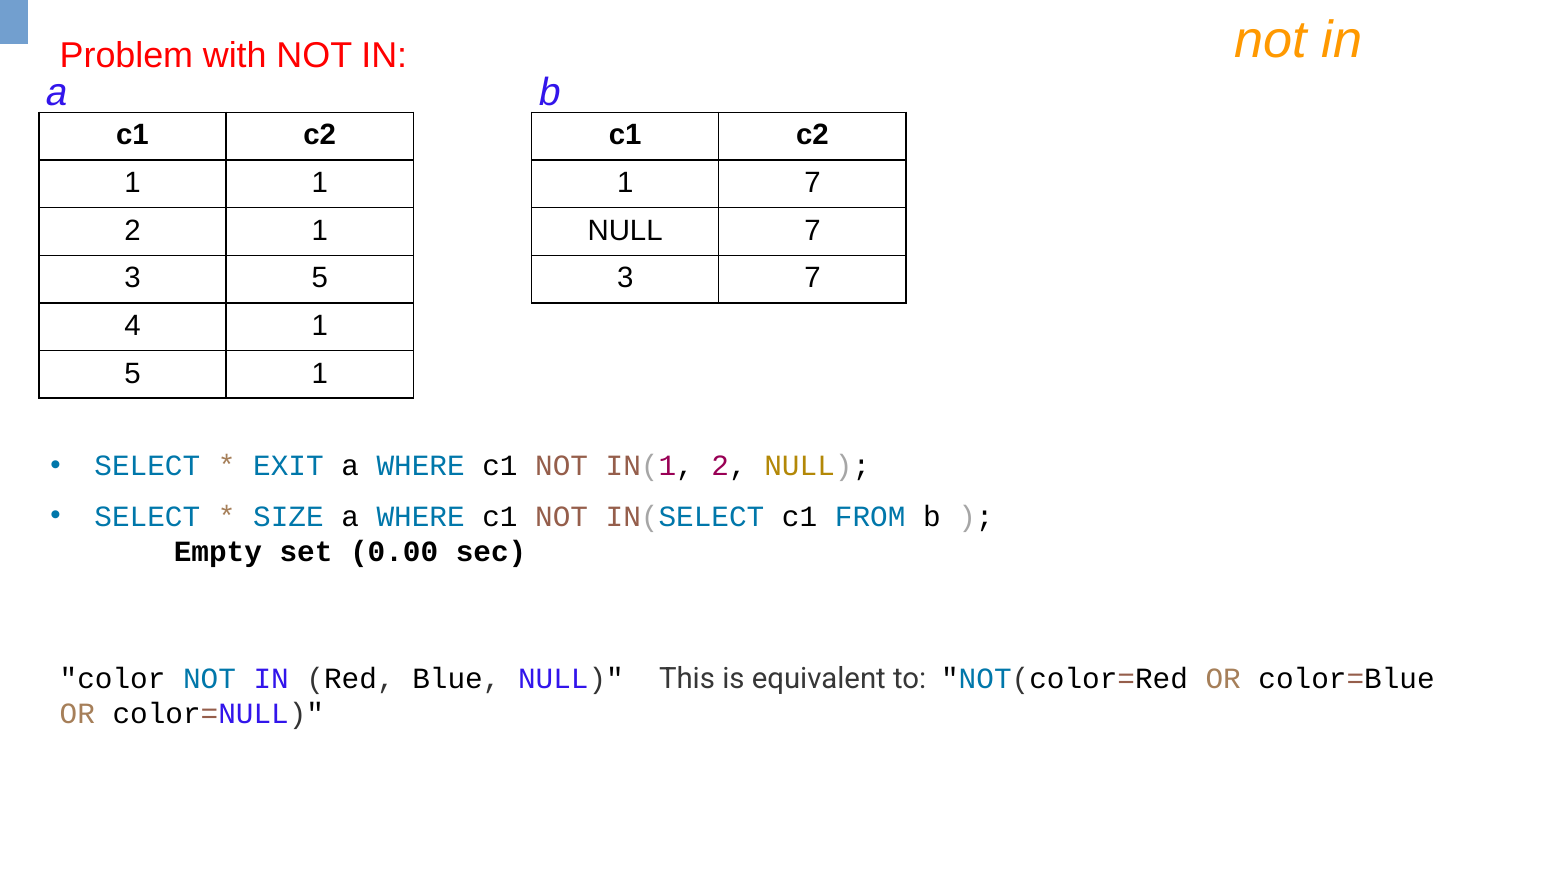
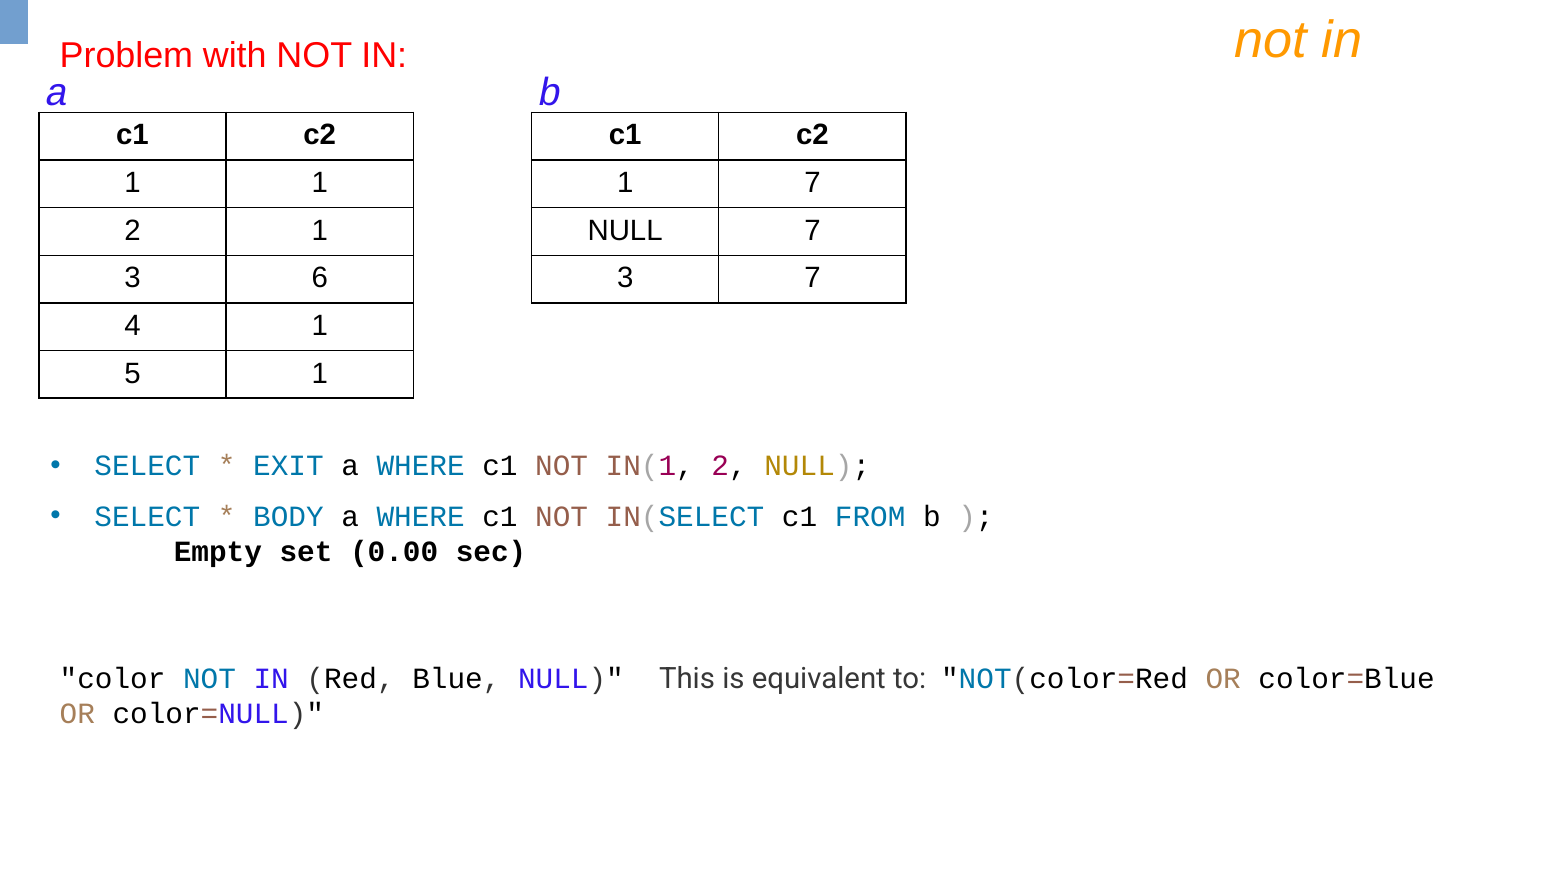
3 5: 5 -> 6
SIZE: SIZE -> BODY
